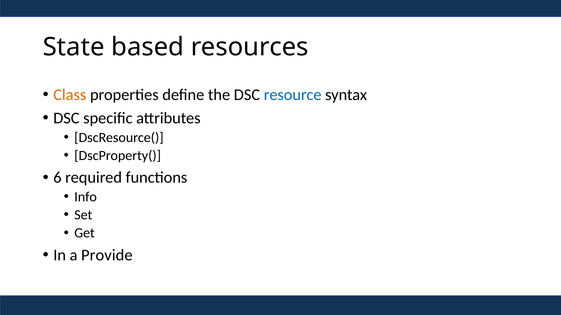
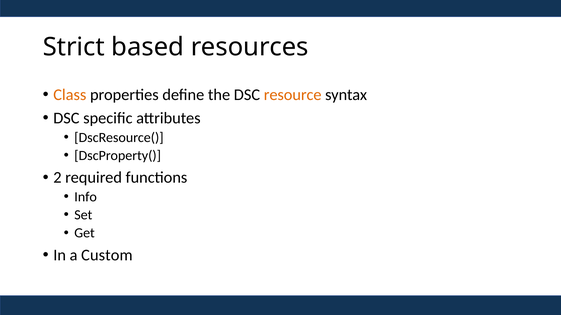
State: State -> Strict
resource colour: blue -> orange
6: 6 -> 2
Provide: Provide -> Custom
